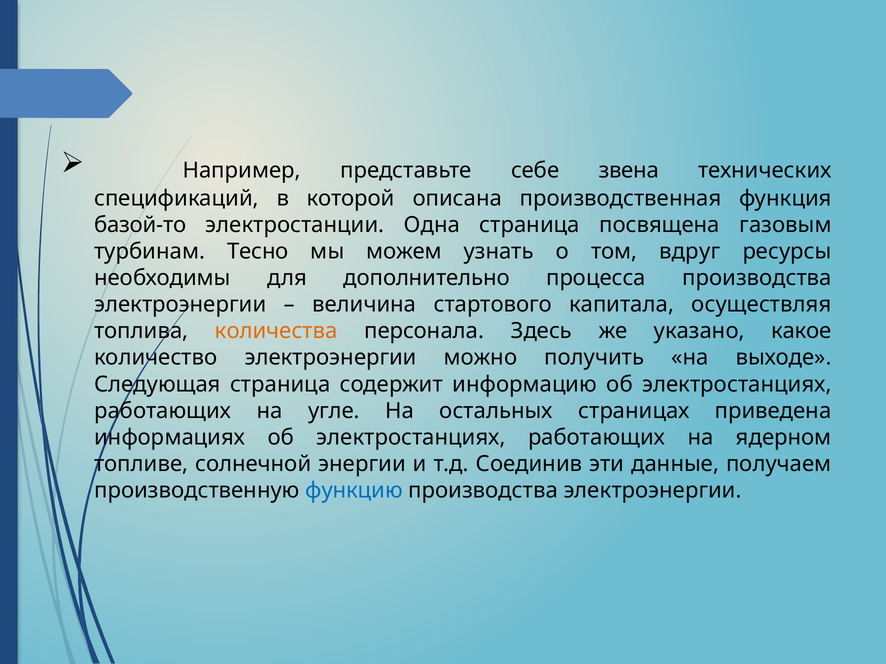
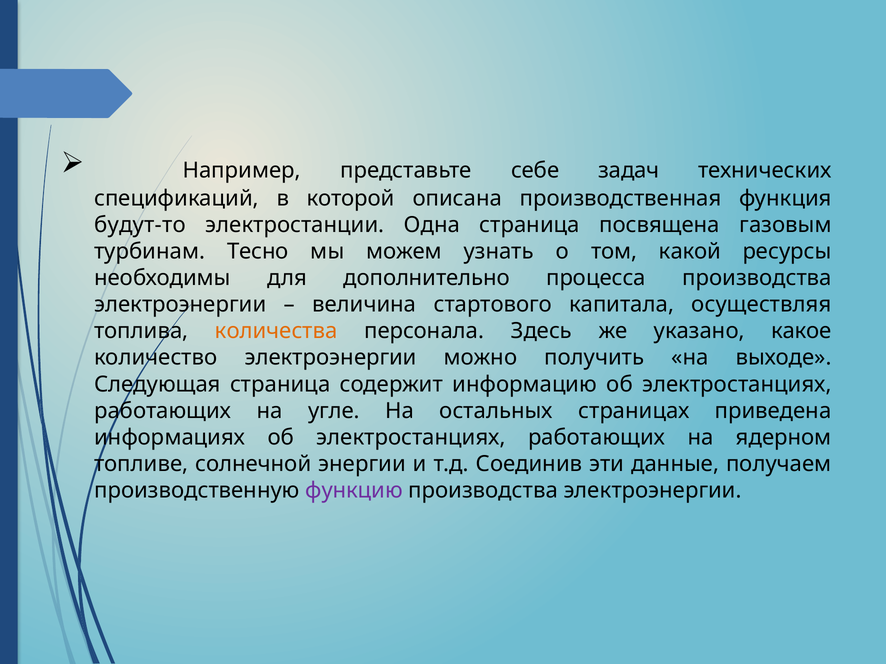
звена: звена -> задач
базой-то: базой-то -> будут-то
вдруг: вдруг -> какой
функцию colour: blue -> purple
